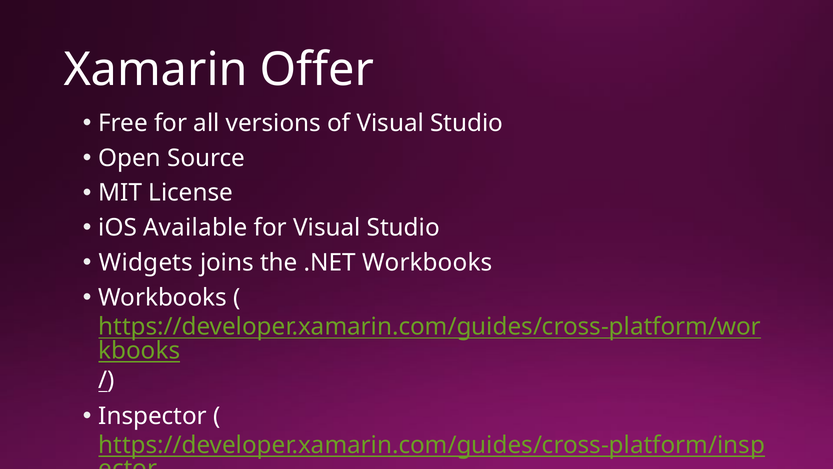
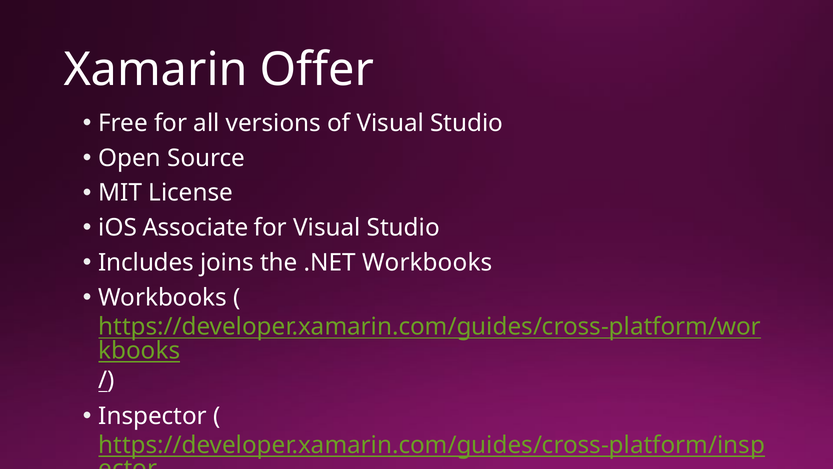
Available: Available -> Associate
Widgets: Widgets -> Includes
